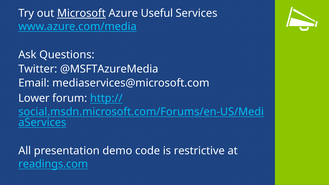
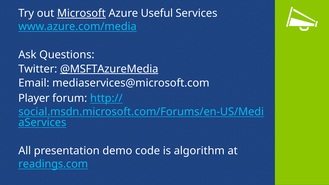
@MSFTAzureMedia underline: none -> present
Lower: Lower -> Player
restrictive: restrictive -> algorithm
